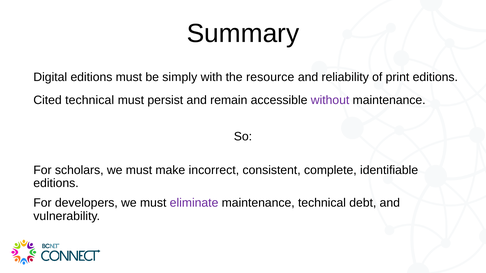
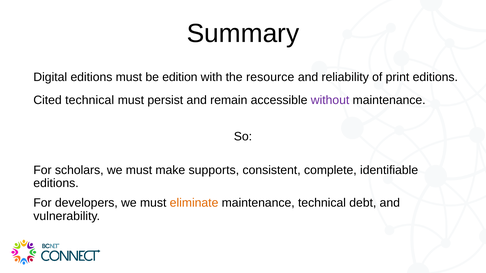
simply: simply -> edition
incorrect: incorrect -> supports
eliminate colour: purple -> orange
